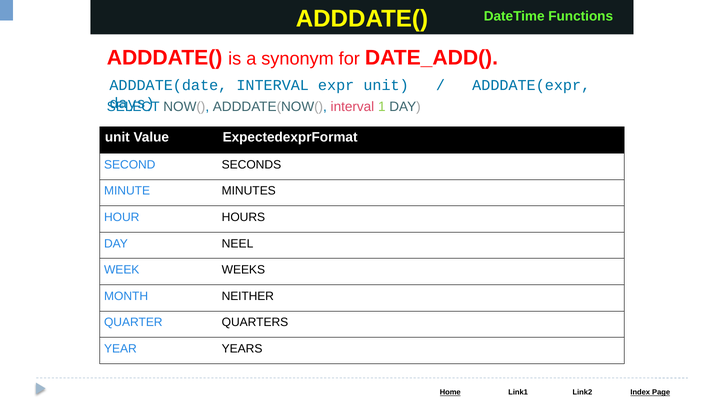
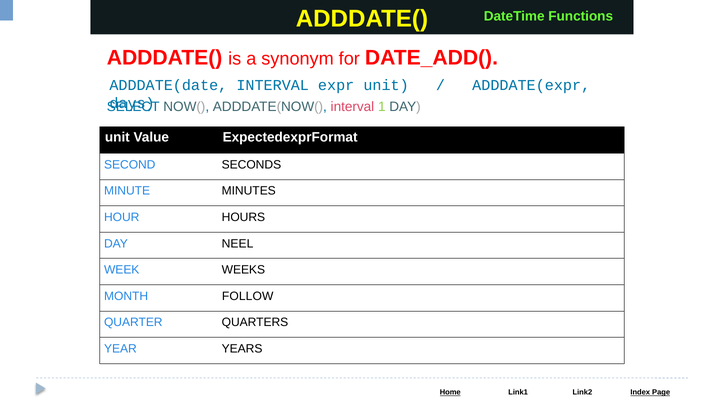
NEITHER: NEITHER -> FOLLOW
